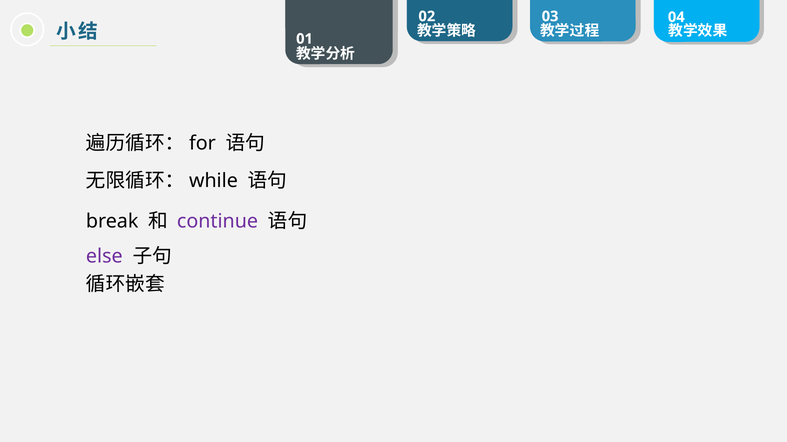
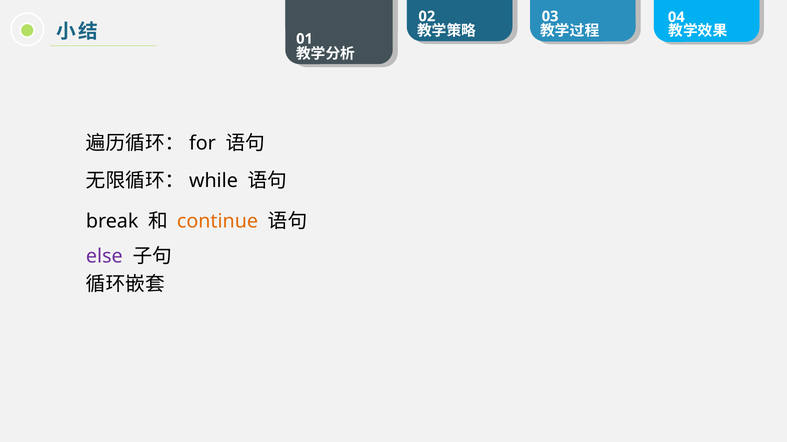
continue colour: purple -> orange
